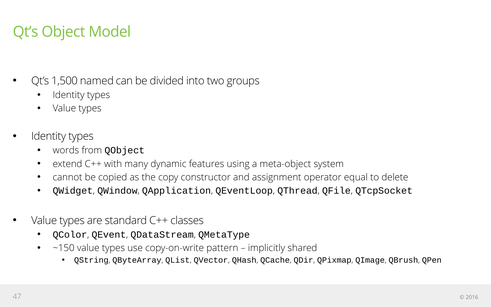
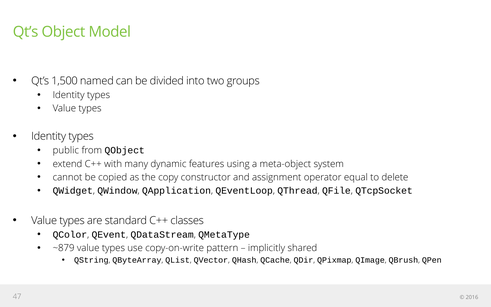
words: words -> public
~150: ~150 -> ~879
